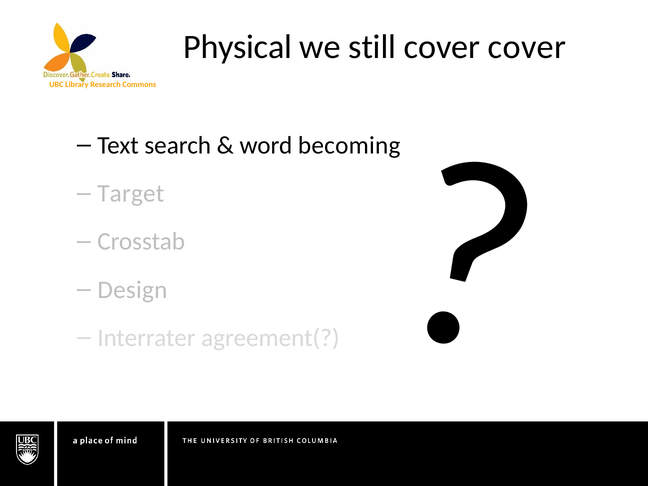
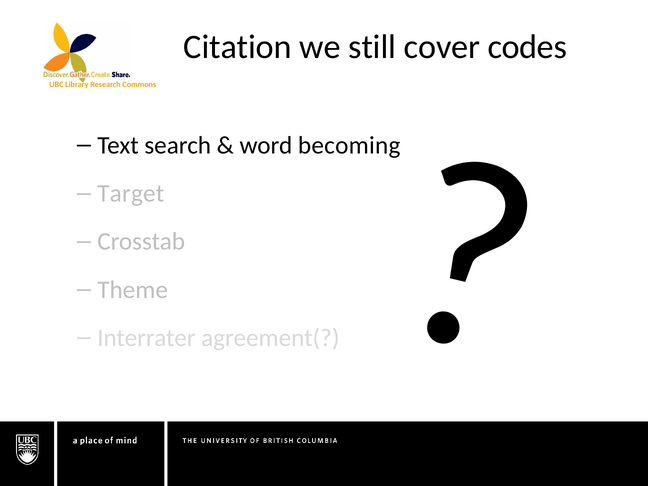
Physical: Physical -> Citation
cover cover: cover -> codes
Design: Design -> Theme
